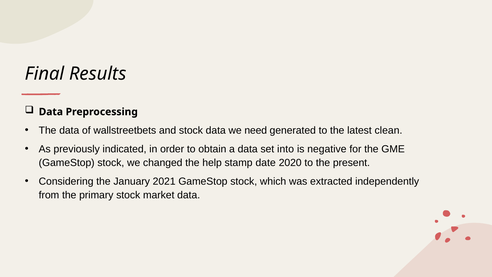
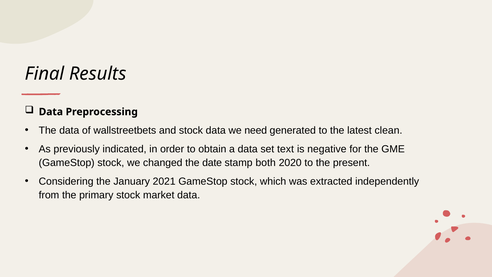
into: into -> text
help: help -> date
date: date -> both
